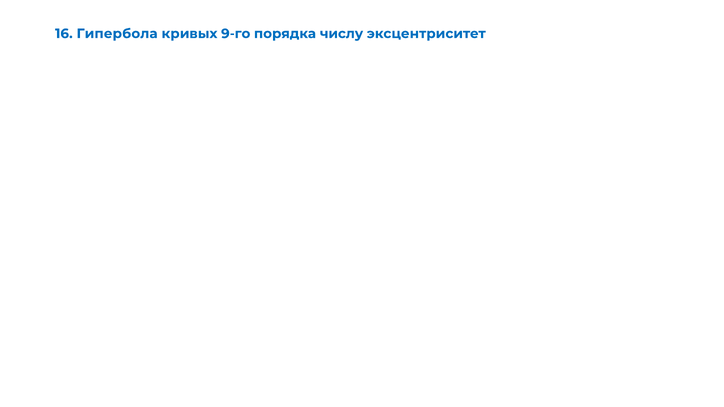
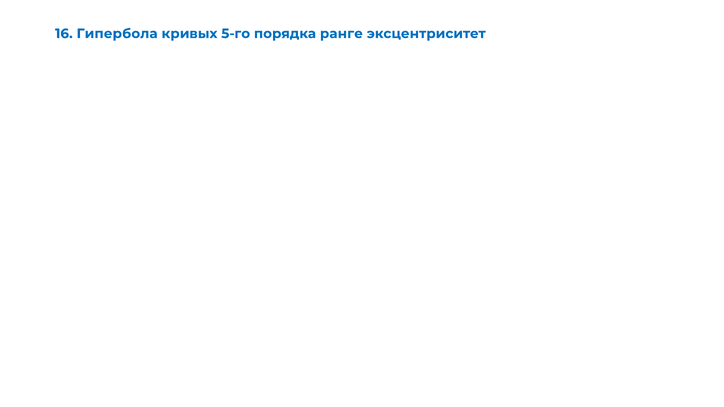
9-го: 9-го -> 5-го
числу: числу -> ранге
